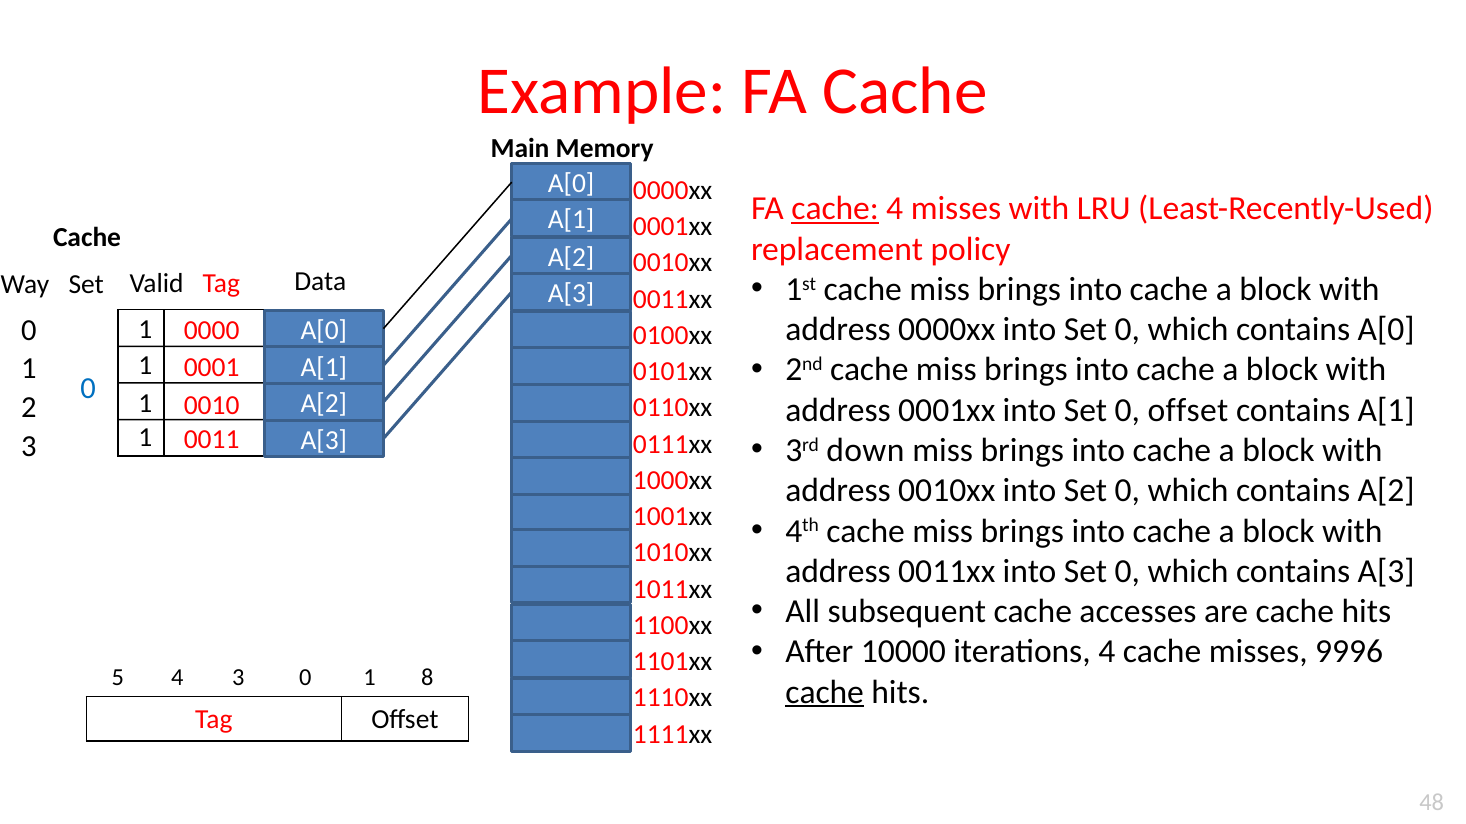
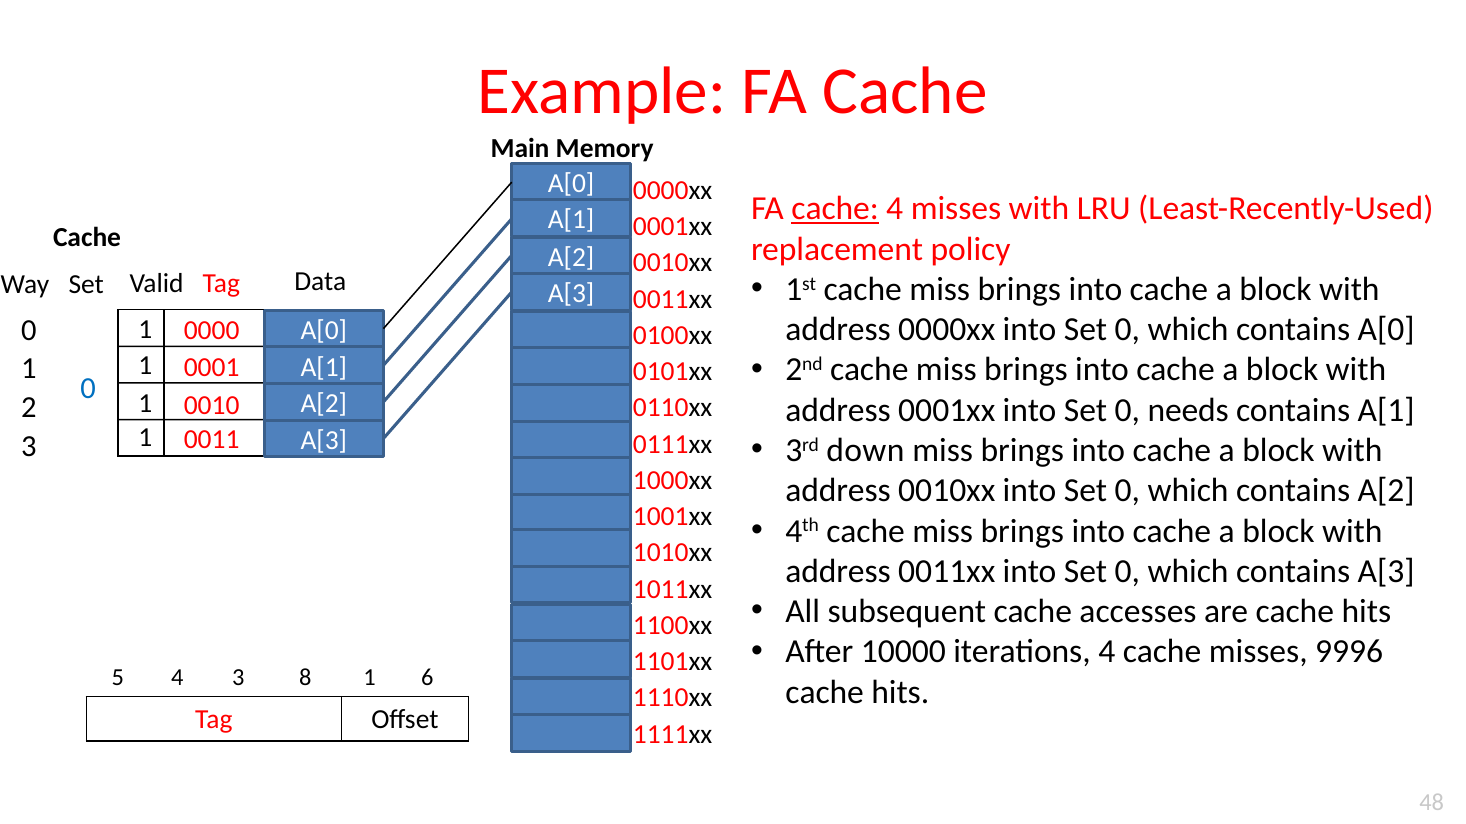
0 offset: offset -> needs
3 0: 0 -> 8
8: 8 -> 6
cache at (825, 693) underline: present -> none
